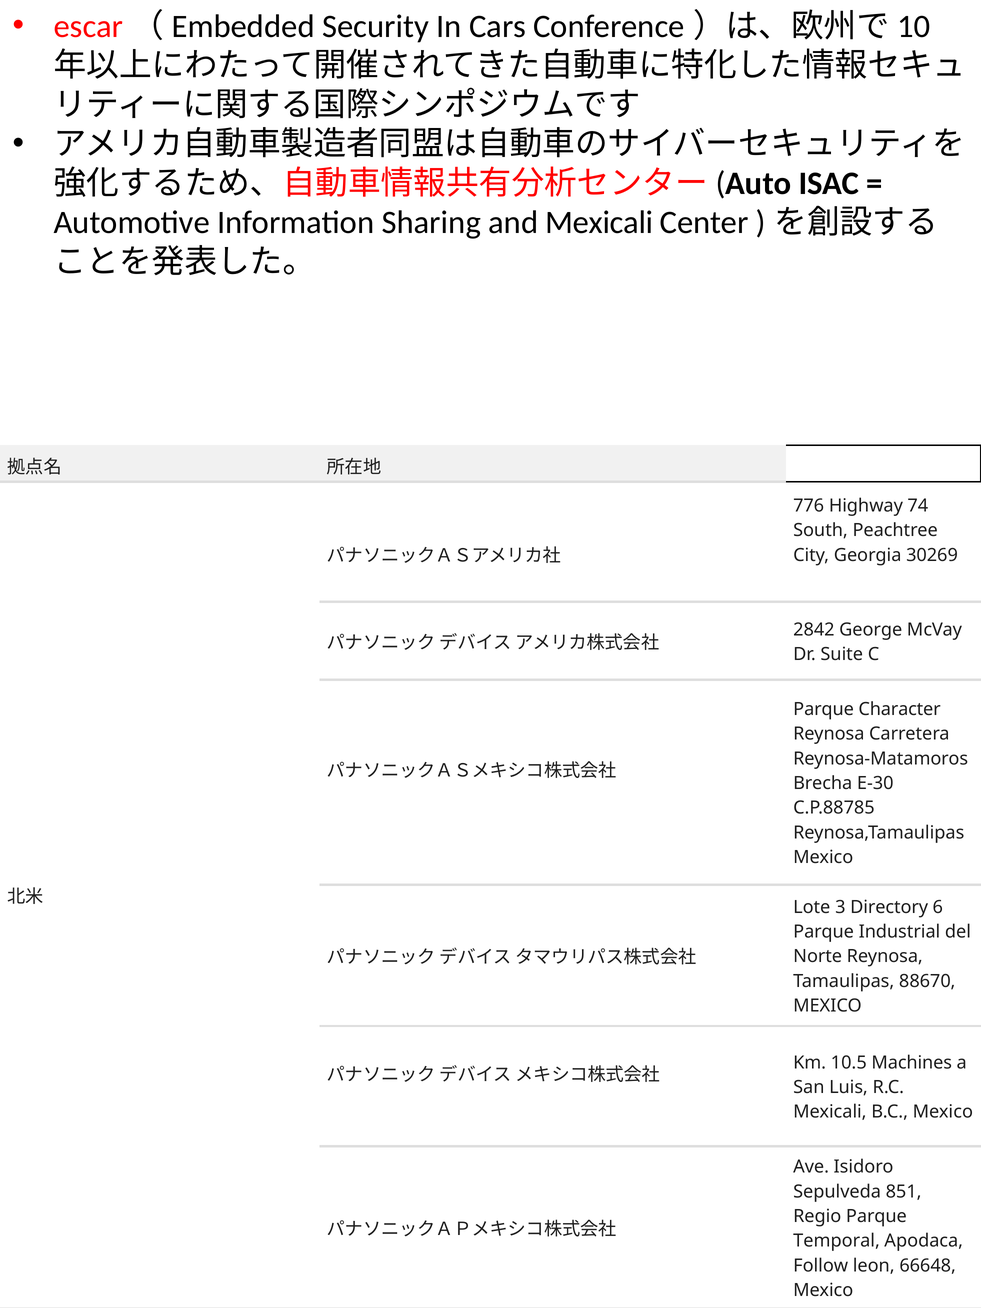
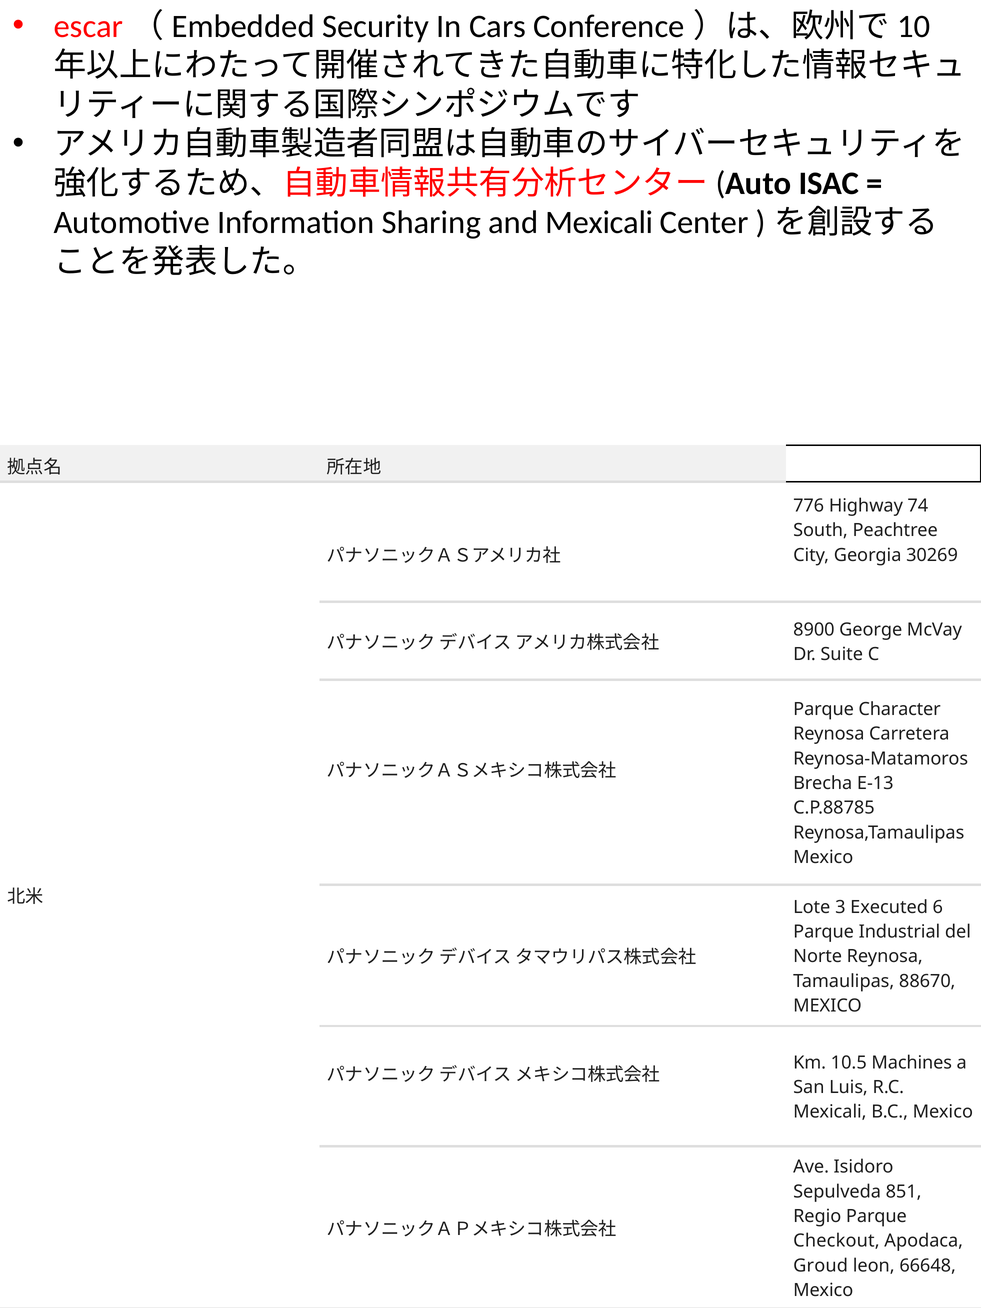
2842: 2842 -> 8900
E-30: E-30 -> E-13
Directory: Directory -> Executed
Temporal: Temporal -> Checkout
Follow: Follow -> Groud
